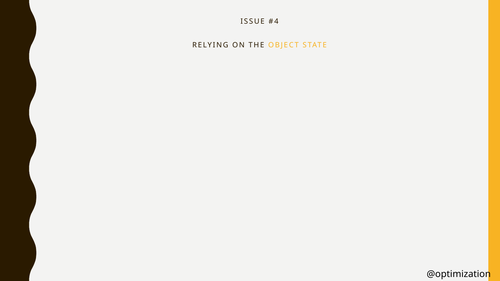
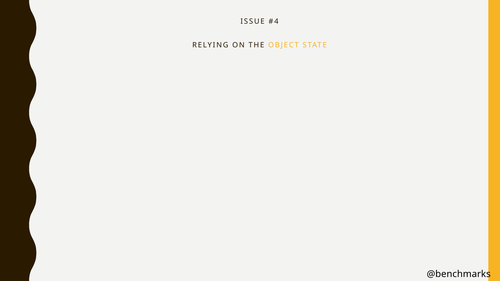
@optimization: @optimization -> @benchmarks
